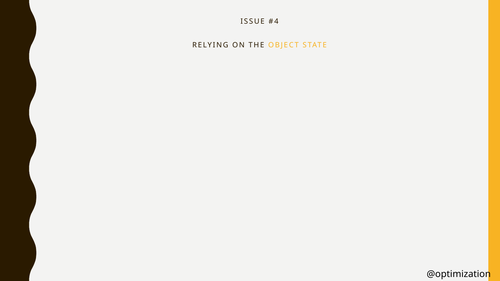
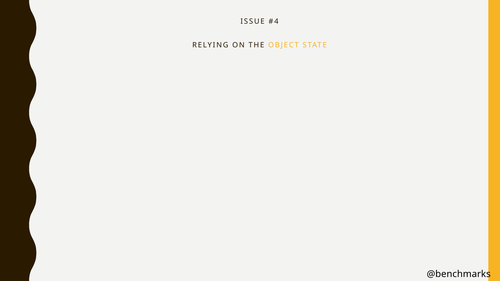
@optimization: @optimization -> @benchmarks
